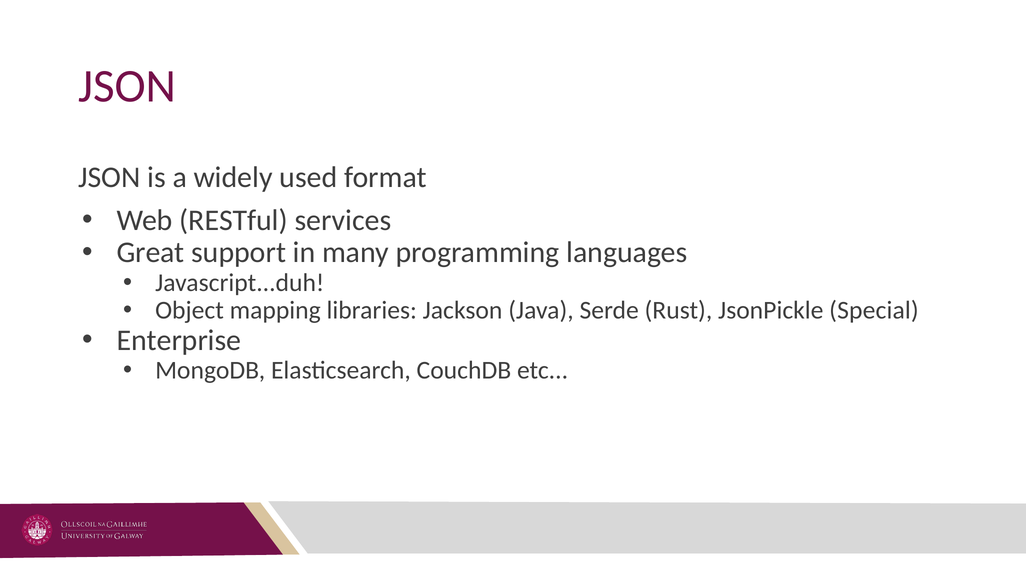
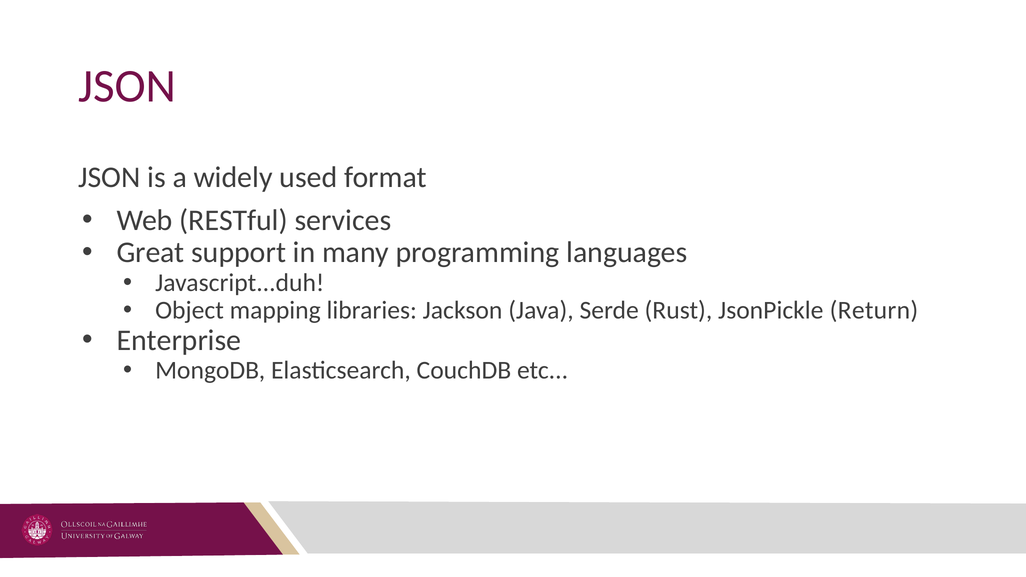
Special: Special -> Return
